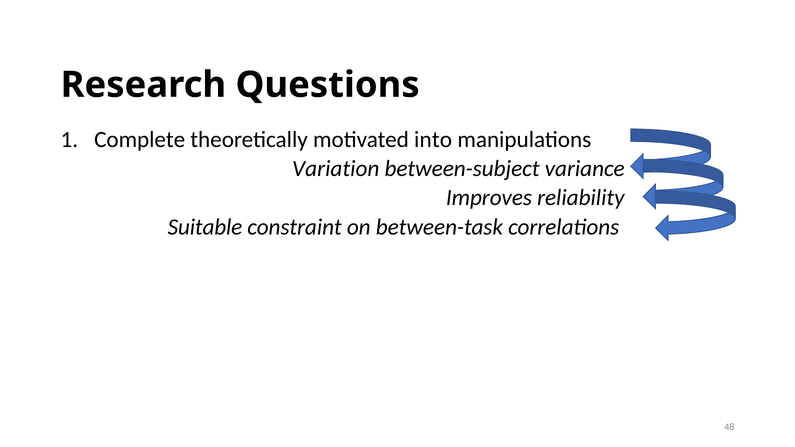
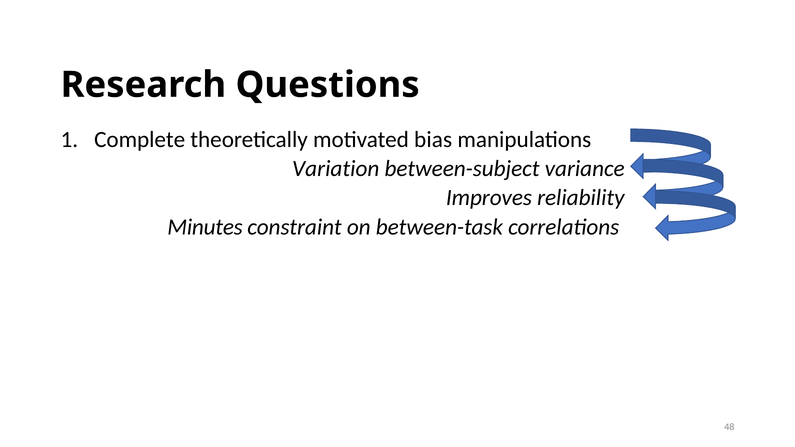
into: into -> bias
Suitable: Suitable -> Minutes
